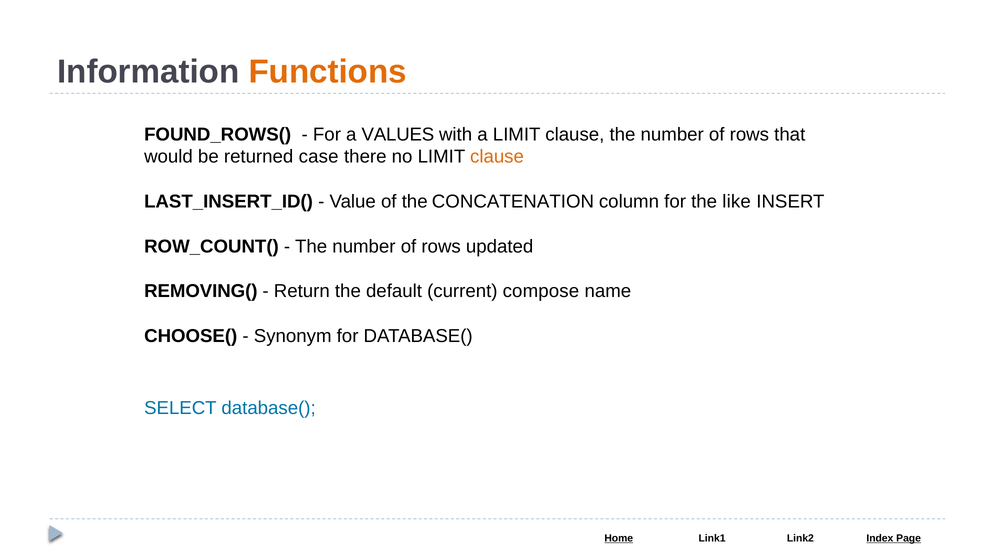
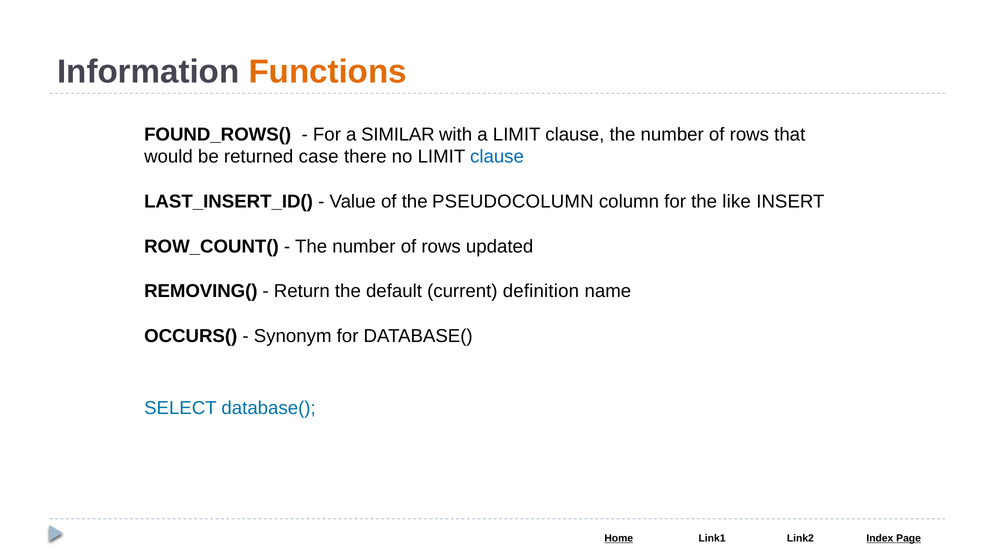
VALUES: VALUES -> SIMILAR
clause at (497, 157) colour: orange -> blue
CONCATENATION: CONCATENATION -> PSEUDOCOLUMN
compose: compose -> definition
CHOOSE(: CHOOSE( -> OCCURS(
